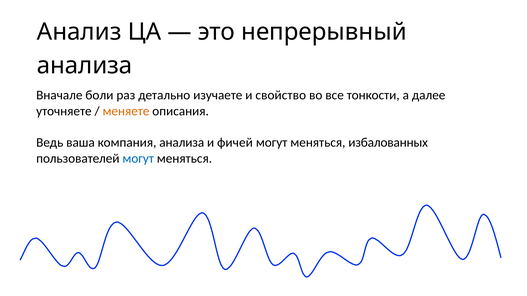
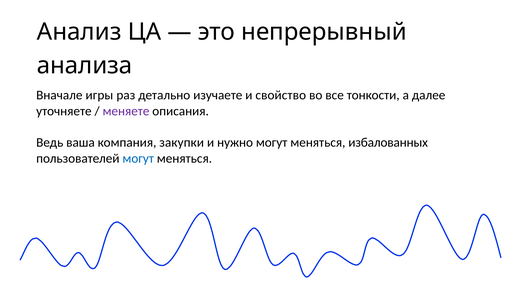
боли: боли -> игры
меняете colour: orange -> purple
компания анализа: анализа -> закупки
фичей: фичей -> нужно
